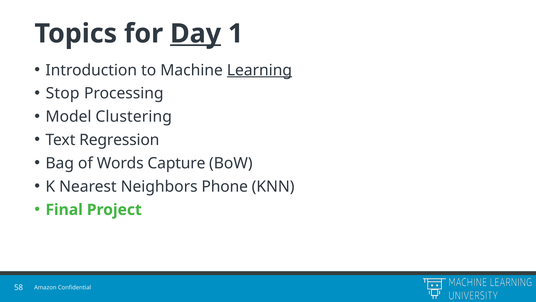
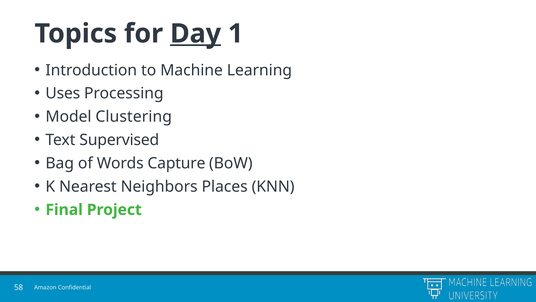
Learning underline: present -> none
Stop: Stop -> Uses
Regression: Regression -> Supervised
Phone: Phone -> Places
